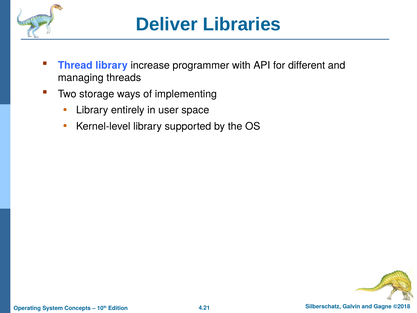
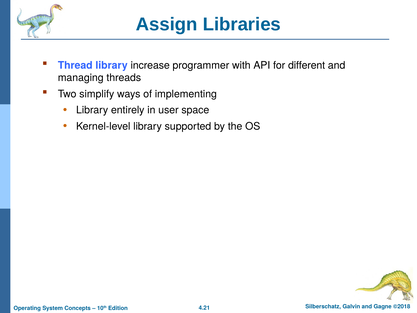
Deliver: Deliver -> Assign
storage: storage -> simplify
